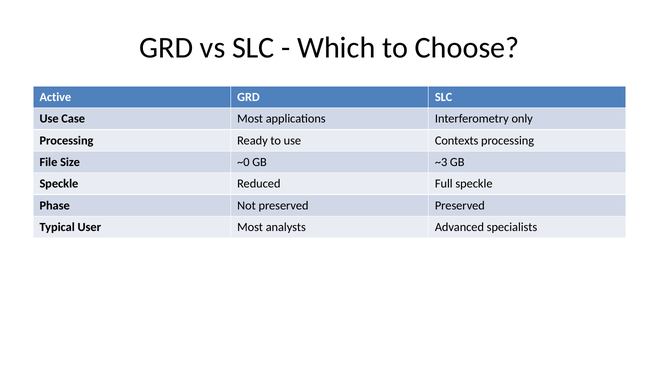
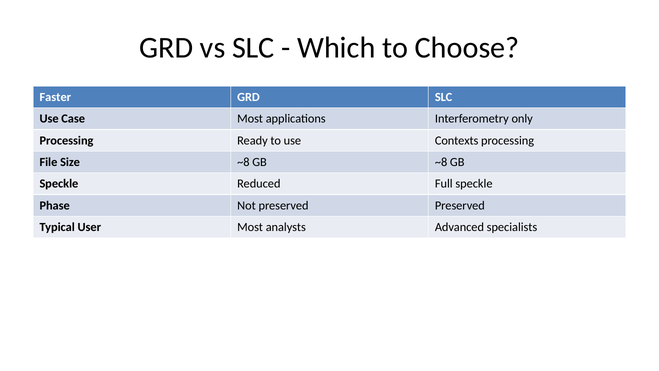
Active: Active -> Faster
Size ~0: ~0 -> ~8
GB ~3: ~3 -> ~8
